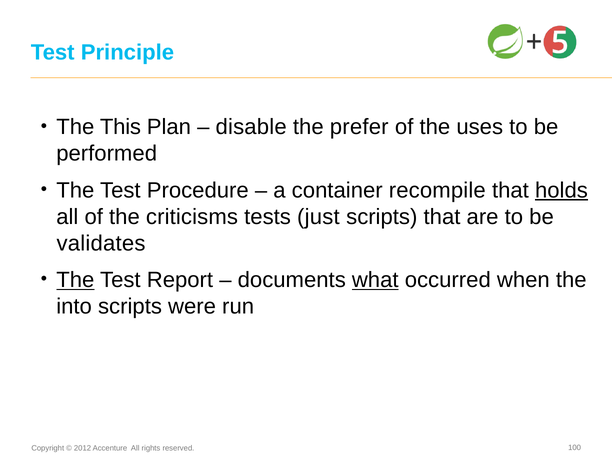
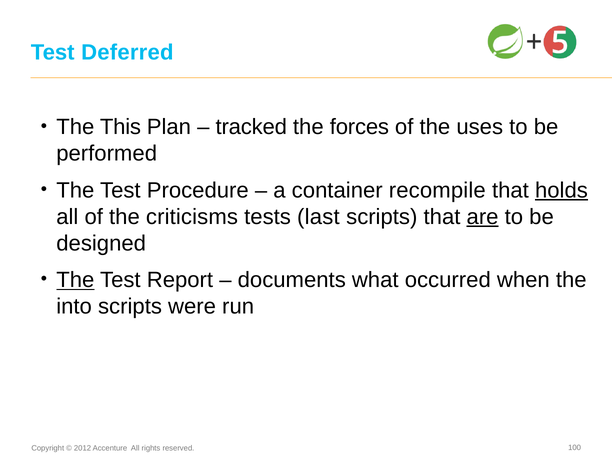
Principle: Principle -> Deferred
disable: disable -> tracked
prefer: prefer -> forces
just: just -> last
are underline: none -> present
validates: validates -> designed
what underline: present -> none
